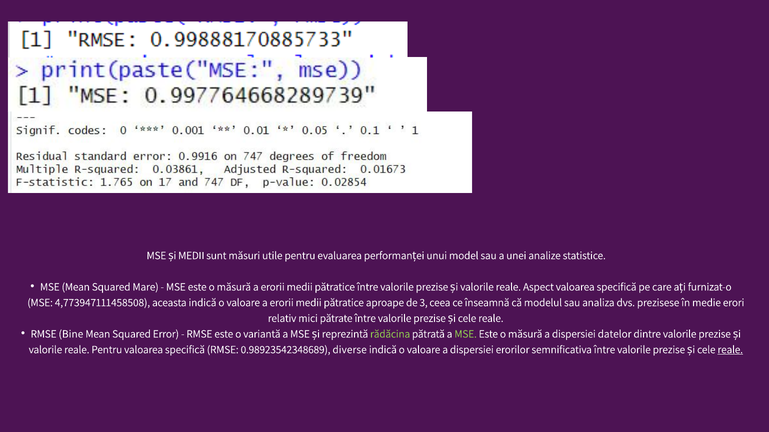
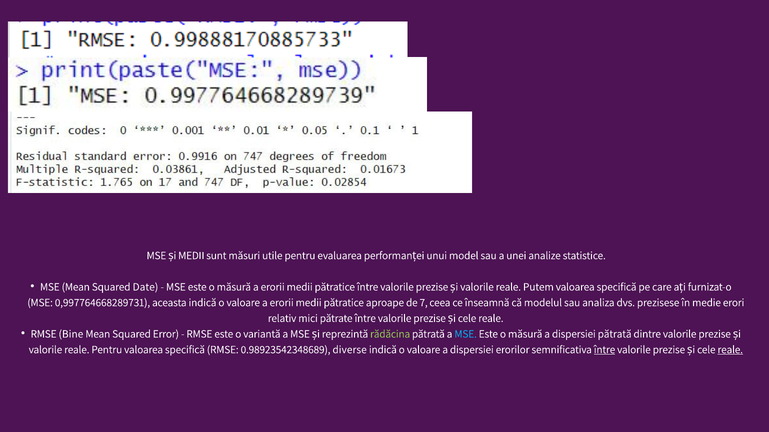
Mare: Mare -> Date
Aspect: Aspect -> Putem
4,773947111458508: 4,773947111458508 -> 0,997764668289731
3: 3 -> 7
MSE at (466, 334) colour: light green -> light blue
dispersiei datelor: datelor -> pătrată
între at (605, 350) underline: none -> present
